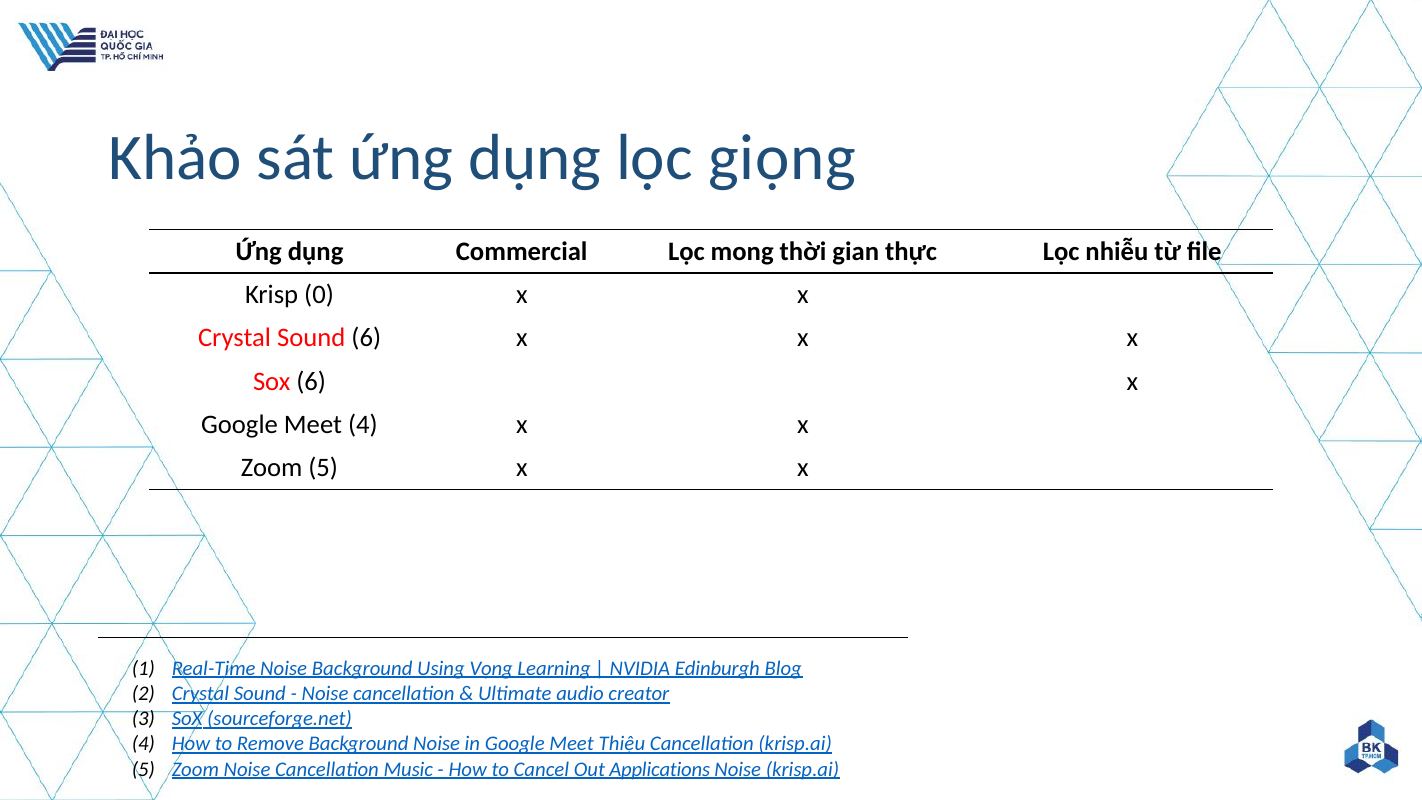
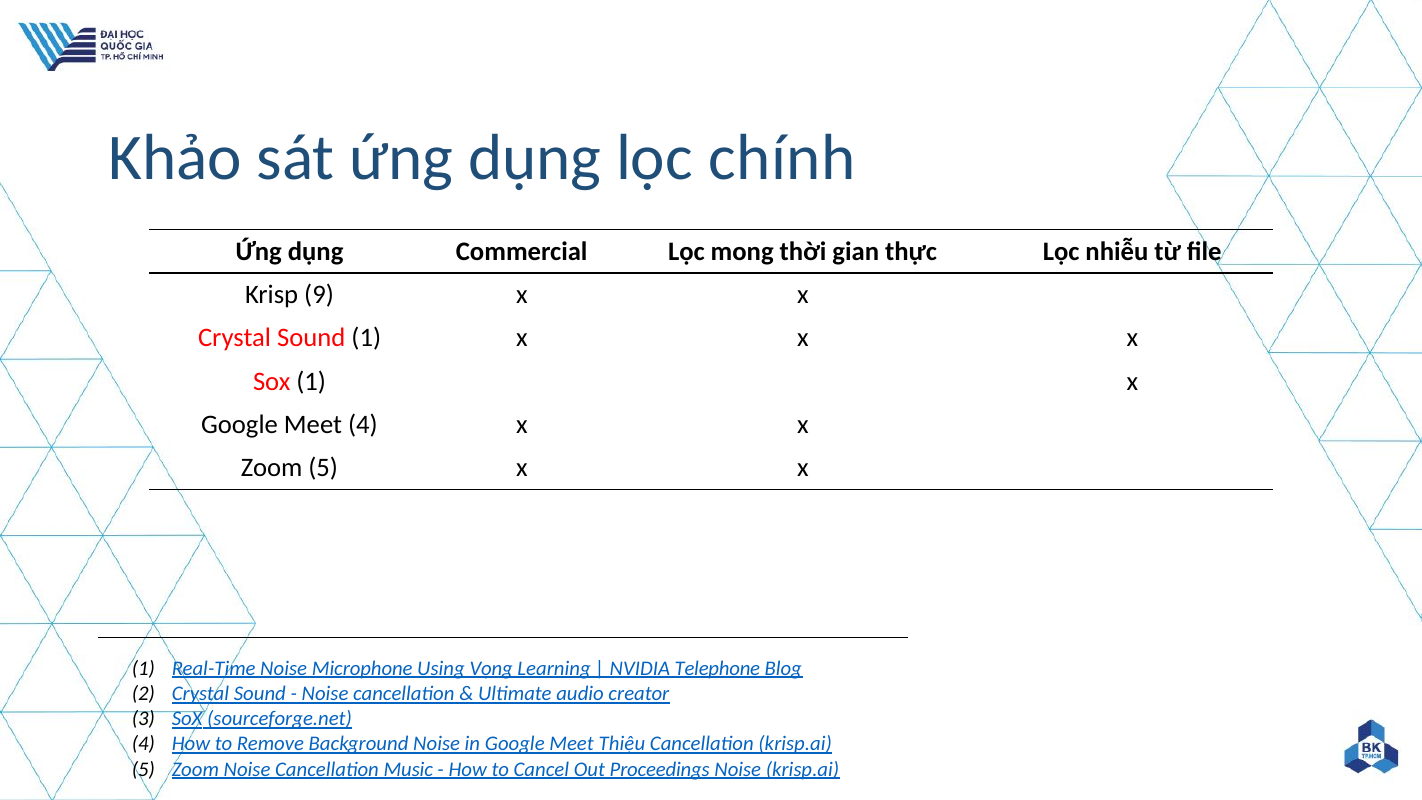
giọng: giọng -> chính
0: 0 -> 9
Sound 6: 6 -> 1
Sox 6: 6 -> 1
Noise Background: Background -> Microphone
Edinburgh: Edinburgh -> Telephone
Applications: Applications -> Proceedings
